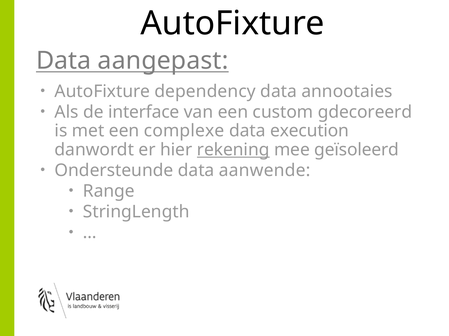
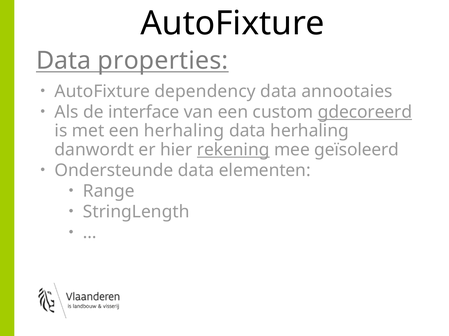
aangepast: aangepast -> properties
gdecoreerd underline: none -> present
een complexe: complexe -> herhaling
data execution: execution -> herhaling
aanwende: aanwende -> elementen
